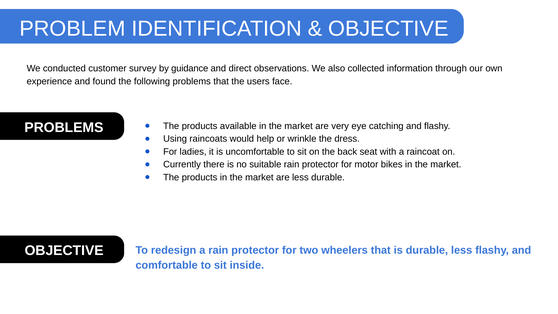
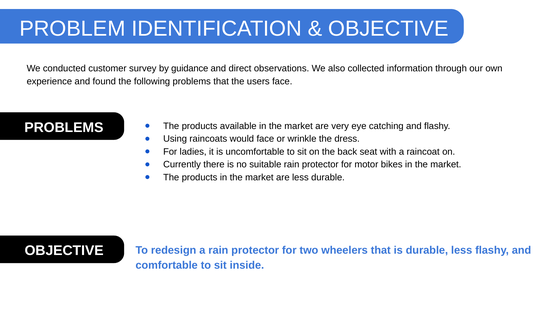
would help: help -> face
